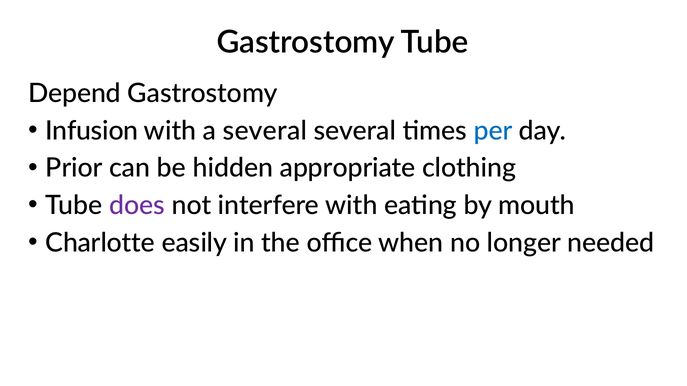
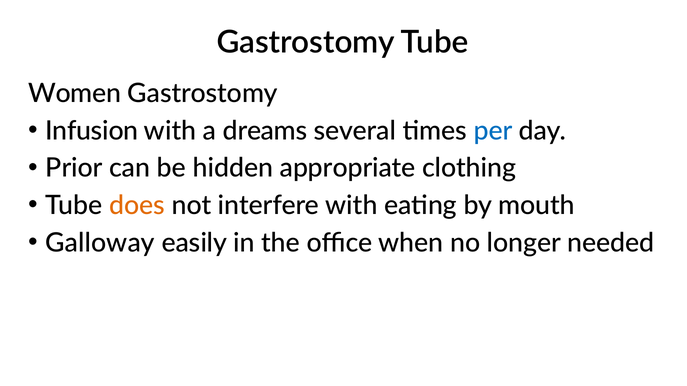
Depend: Depend -> Women
a several: several -> dreams
does colour: purple -> orange
Charlotte: Charlotte -> Galloway
